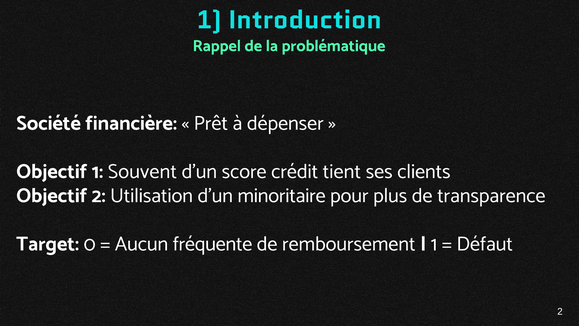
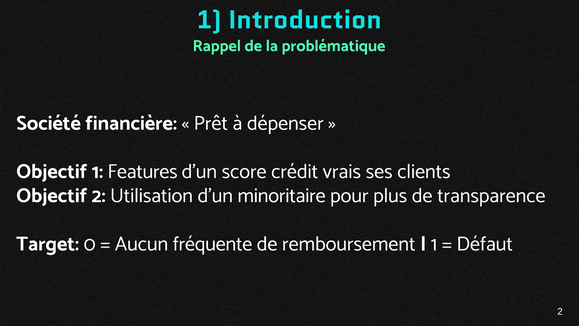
Souvent: Souvent -> Features
tient: tient -> vrais
